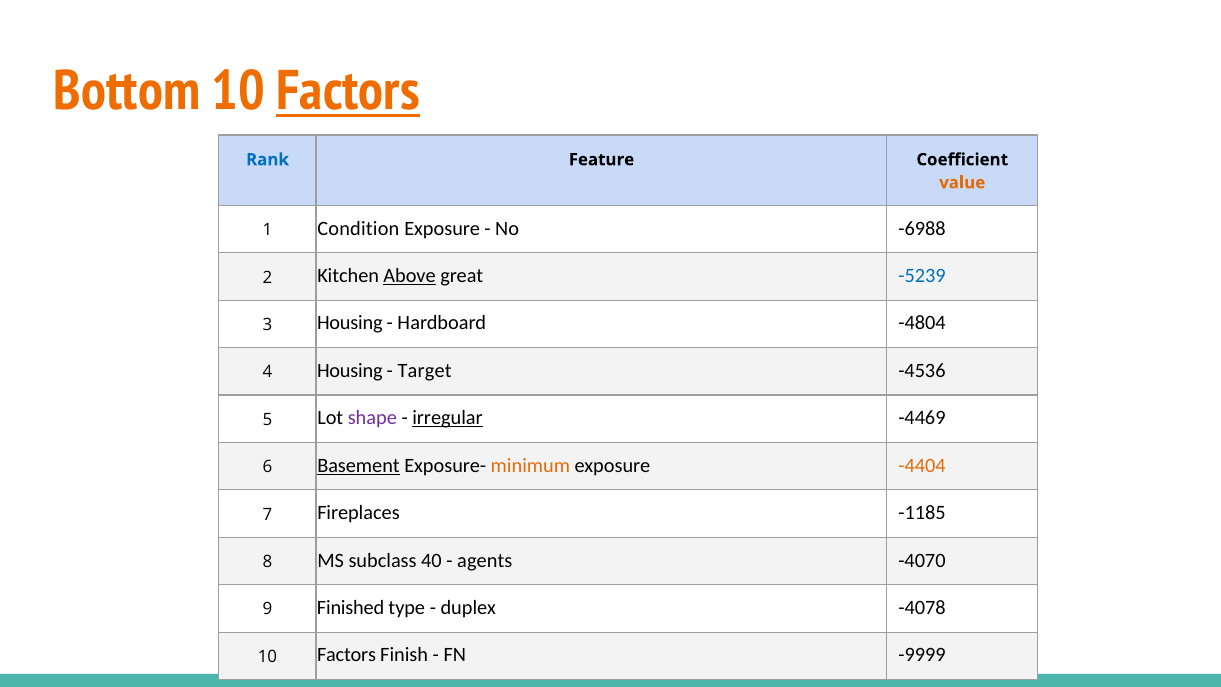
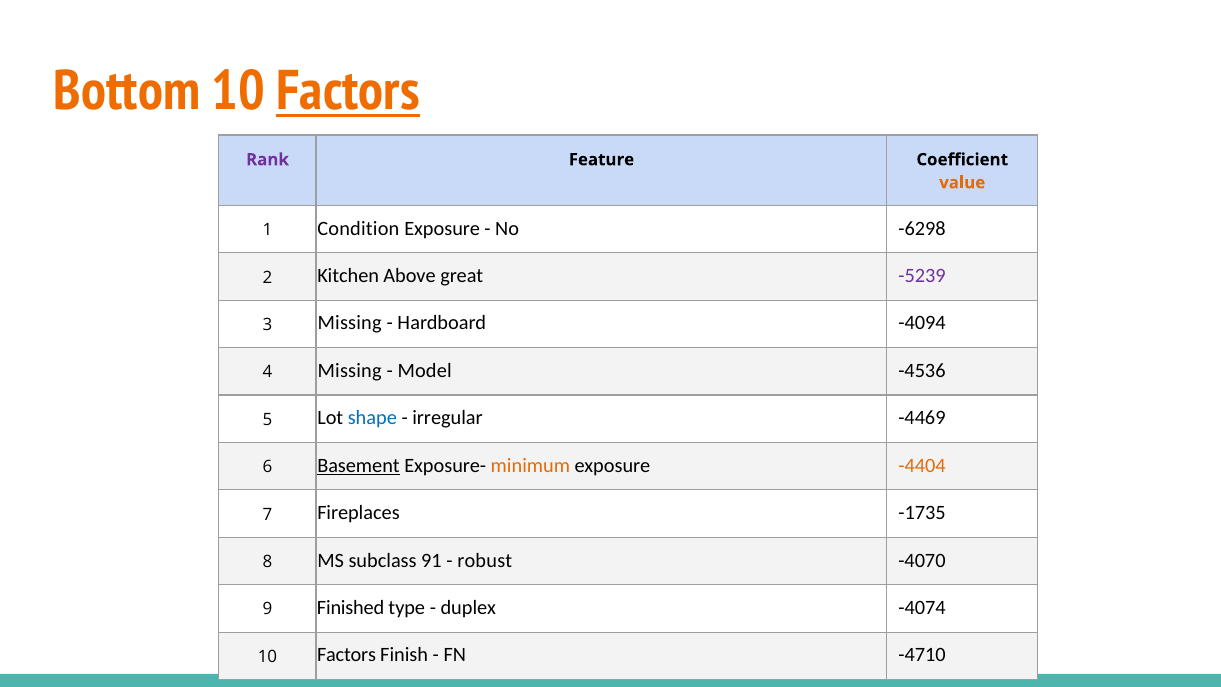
Rank colour: blue -> purple
-6988: -6988 -> -6298
Above underline: present -> none
-5239 colour: blue -> purple
3 Housing: Housing -> Missing
-4804: -4804 -> -4094
4 Housing: Housing -> Missing
Target: Target -> Model
shape colour: purple -> blue
irregular underline: present -> none
-1185: -1185 -> -1735
40: 40 -> 91
agents: agents -> robust
-4078: -4078 -> -4074
-9999: -9999 -> -4710
